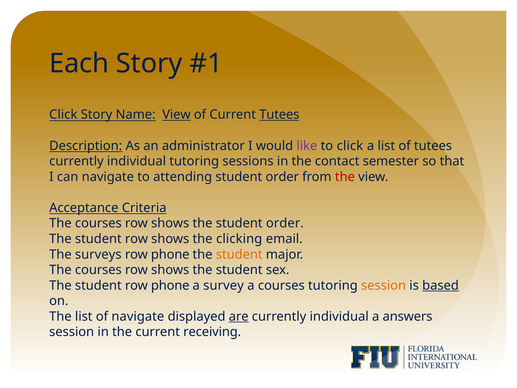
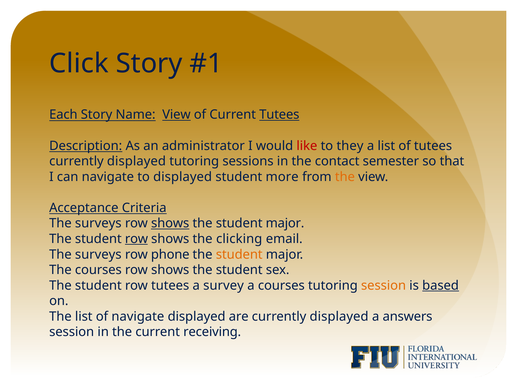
Each: Each -> Click
Click at (63, 115): Click -> Each
like colour: purple -> red
to click: click -> they
individual at (137, 161): individual -> displayed
to attending: attending -> displayed
order at (282, 177): order -> more
the at (345, 177) colour: red -> orange
courses at (98, 223): courses -> surveys
shows at (170, 223) underline: none -> present
order at (285, 223): order -> major
row at (137, 239) underline: none -> present
student row phone: phone -> tutees
are underline: present -> none
individual at (339, 316): individual -> displayed
